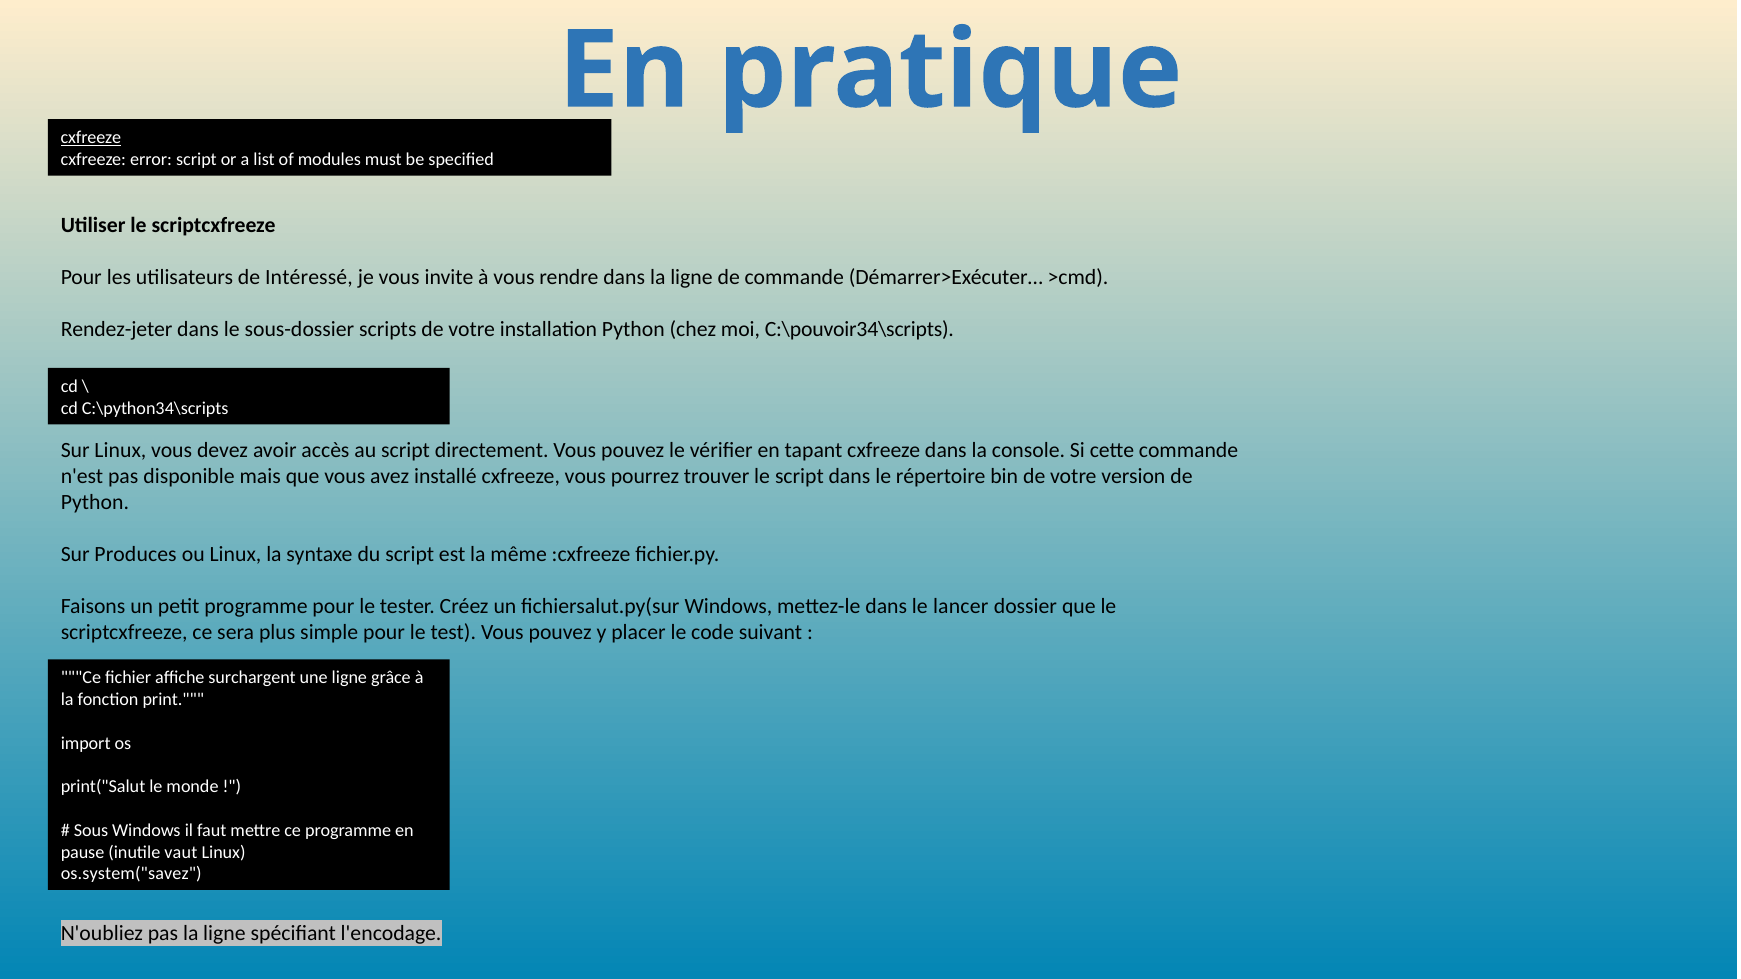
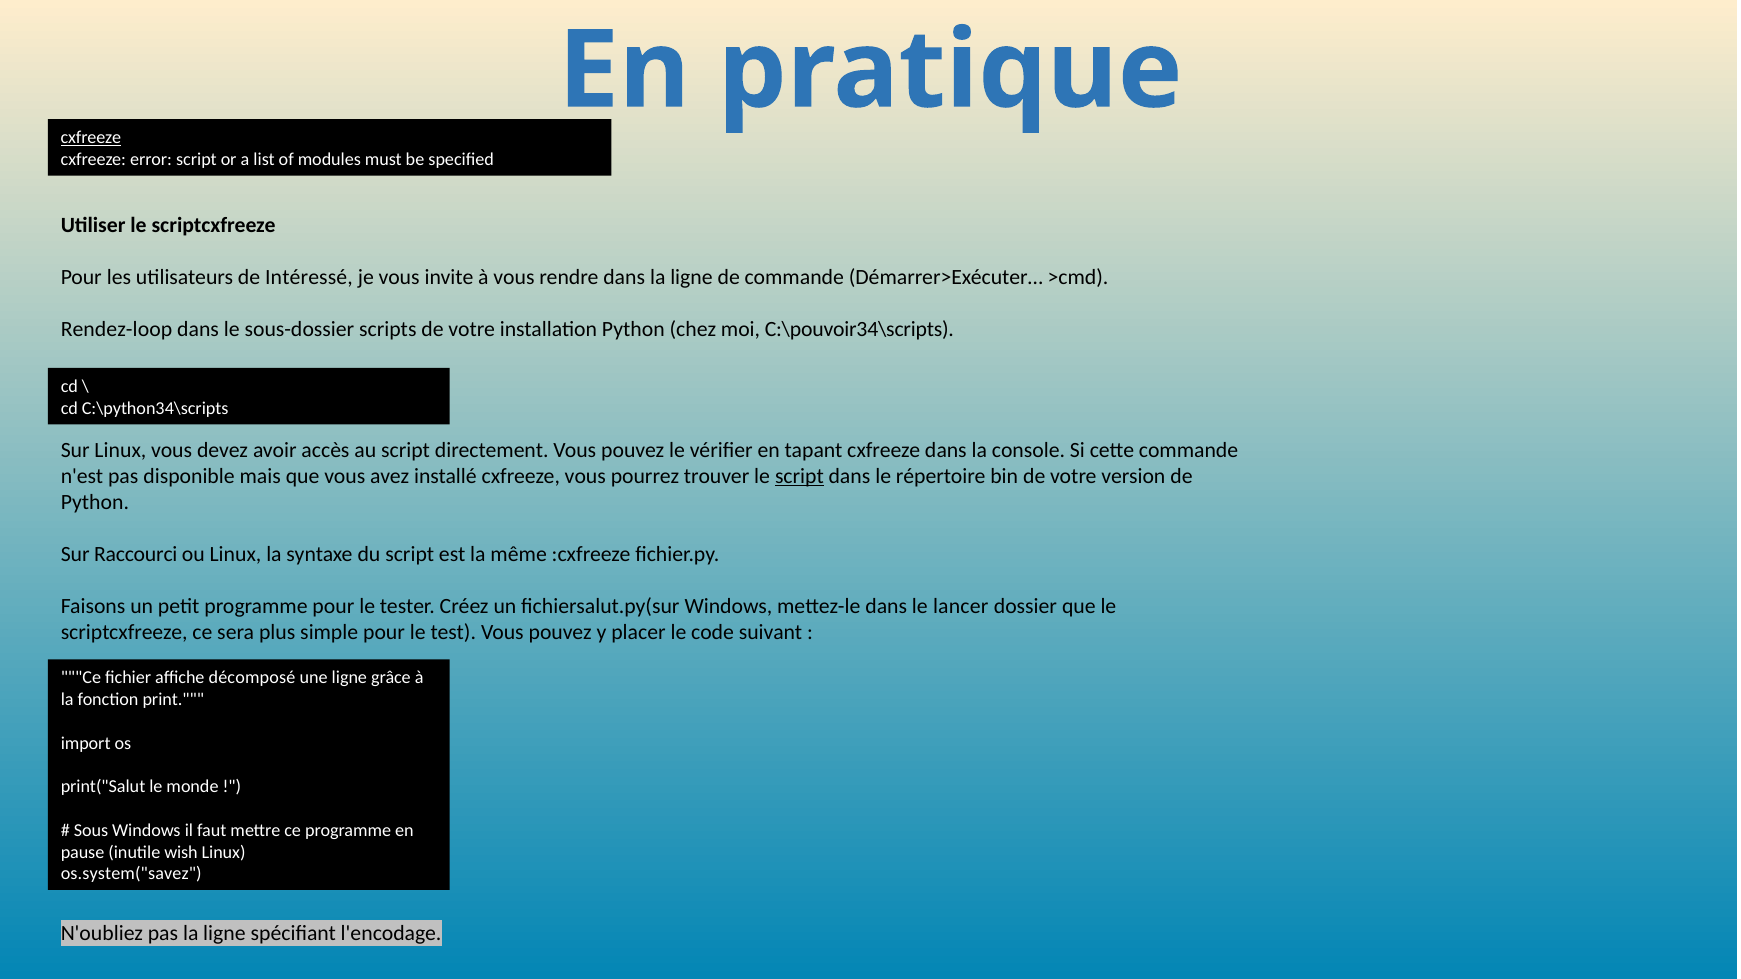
Rendez-jeter: Rendez-jeter -> Rendez-loop
script at (799, 476) underline: none -> present
Produces: Produces -> Raccourci
surchargent: surchargent -> décomposé
vaut: vaut -> wish
